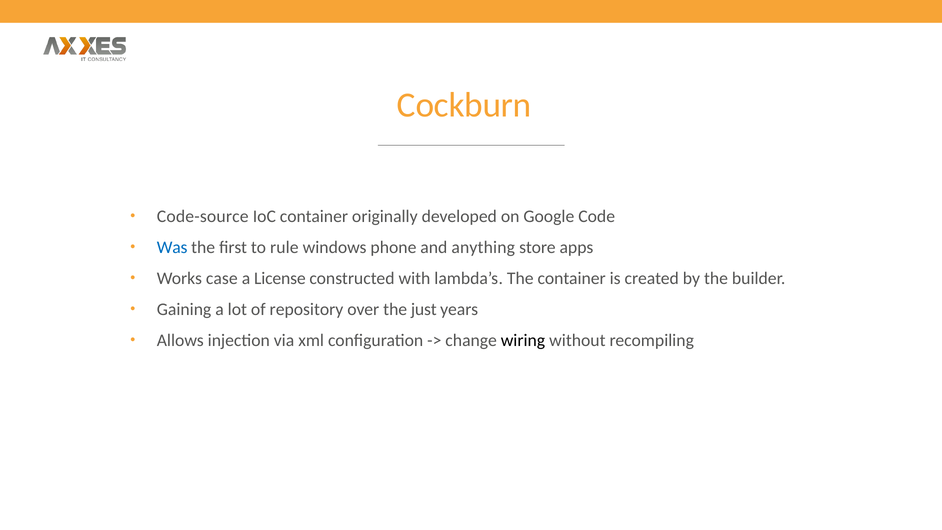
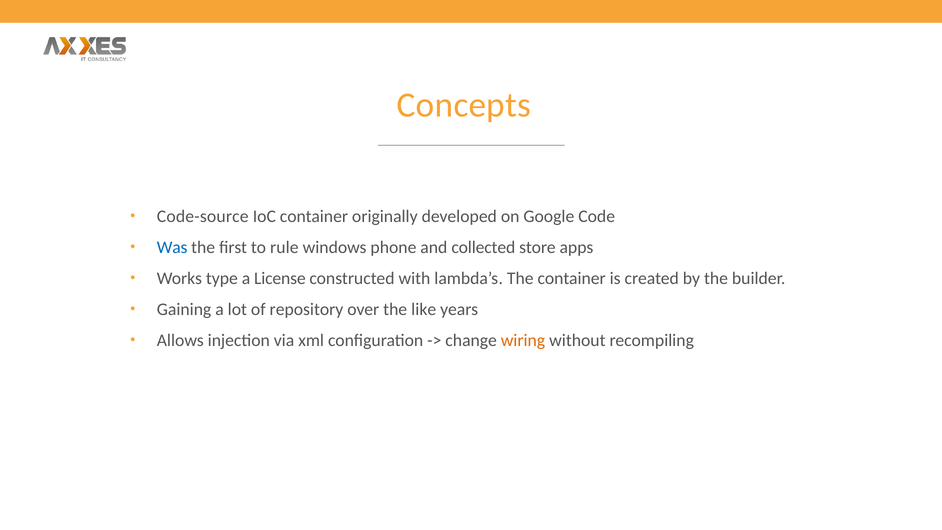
Cockburn: Cockburn -> Concepts
anything: anything -> collected
case: case -> type
just: just -> like
wiring colour: black -> orange
